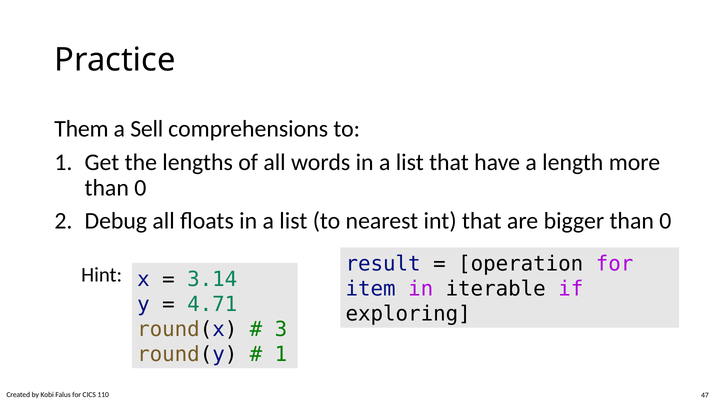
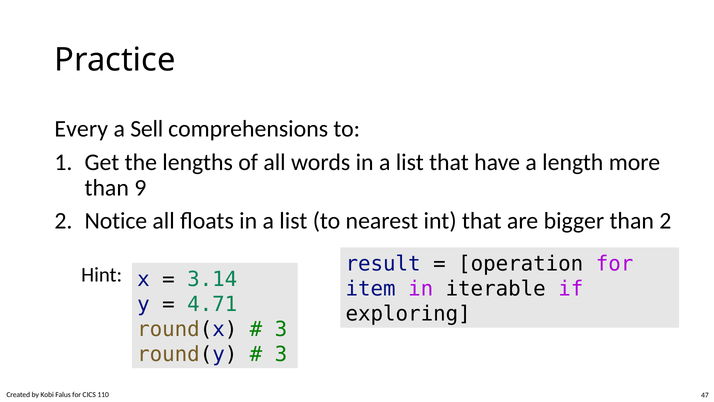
Them: Them -> Every
0 at (140, 188): 0 -> 9
Debug: Debug -> Notice
bigger than 0: 0 -> 2
1 at (281, 354): 1 -> 3
